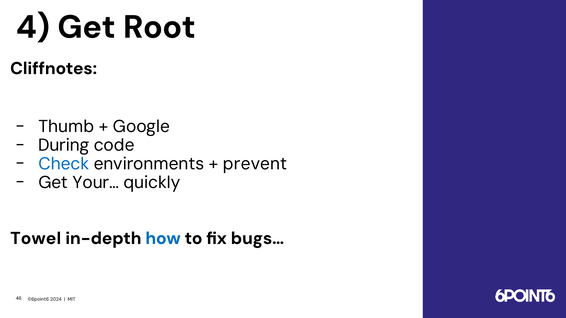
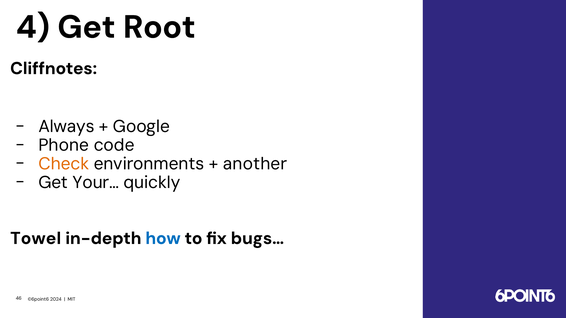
Thumb: Thumb -> Always
During: During -> Phone
Check colour: blue -> orange
prevent: prevent -> another
